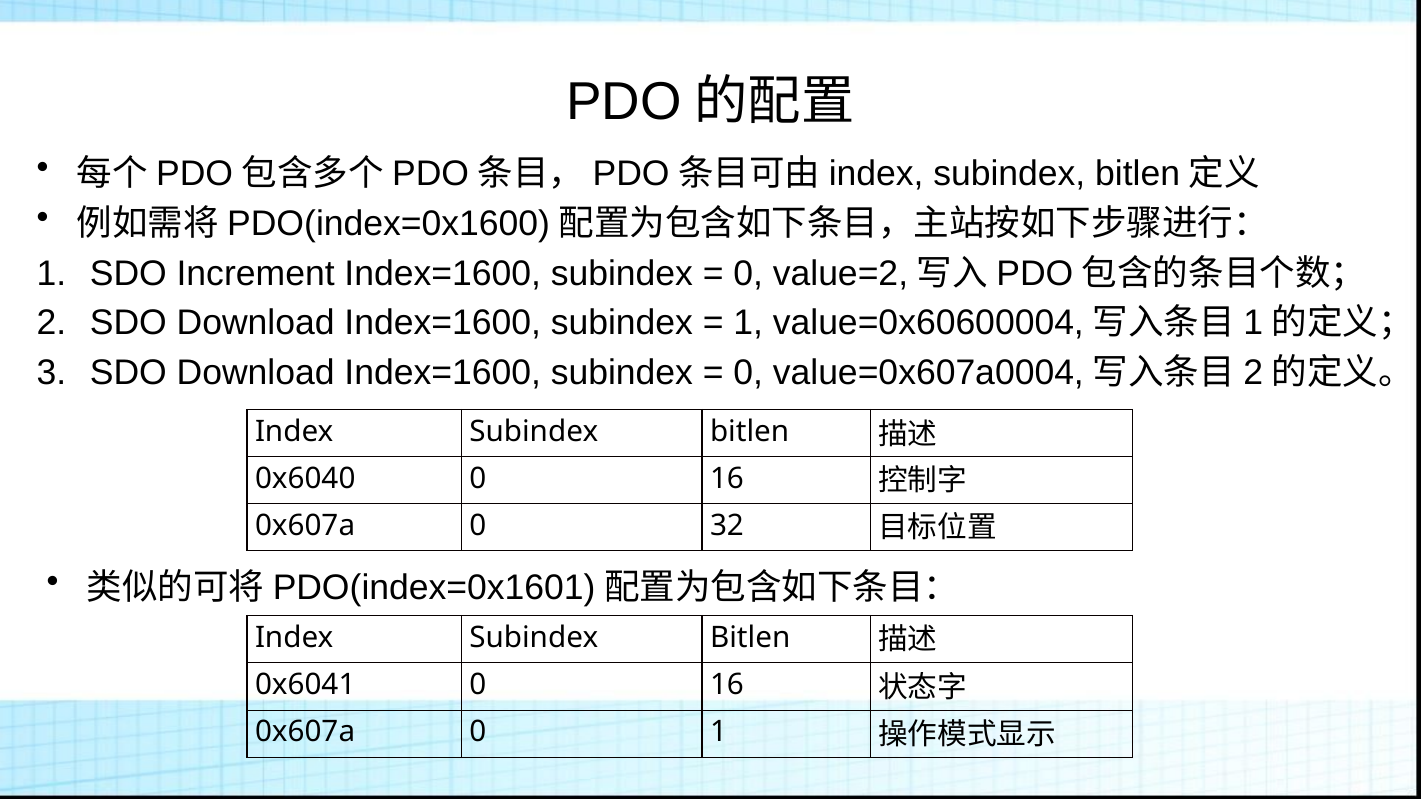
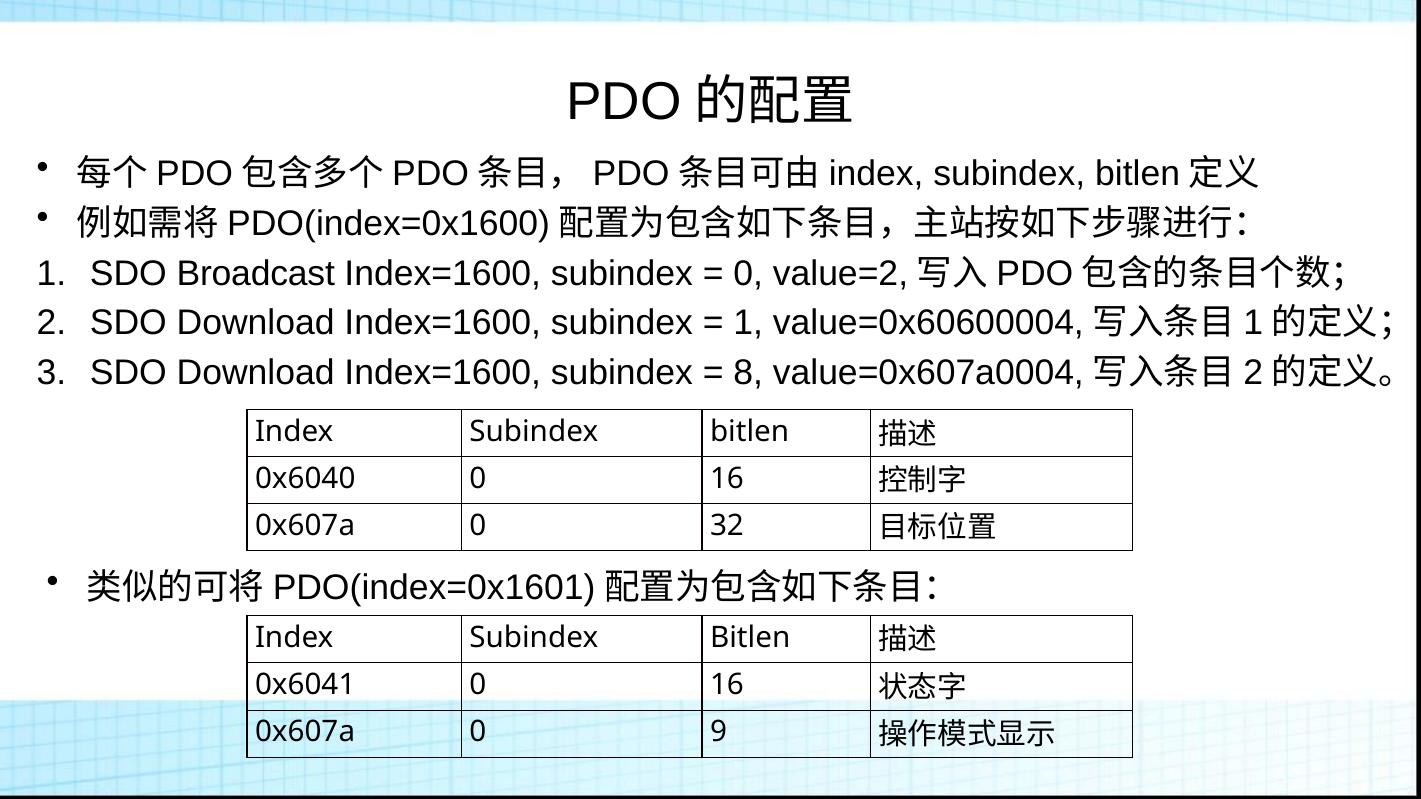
Increment: Increment -> Broadcast
0 at (748, 373): 0 -> 8
0 1: 1 -> 9
